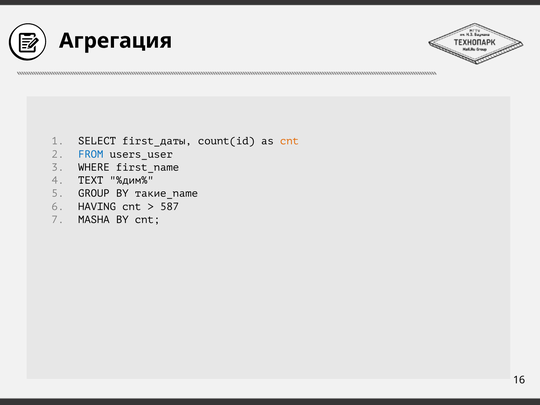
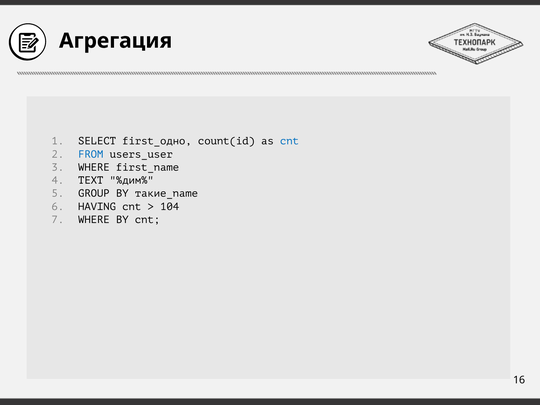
first_даты: first_даты -> first_одно
cnt at (290, 141) colour: orange -> blue
587: 587 -> 104
MASHA at (94, 220): MASHA -> WHERE
